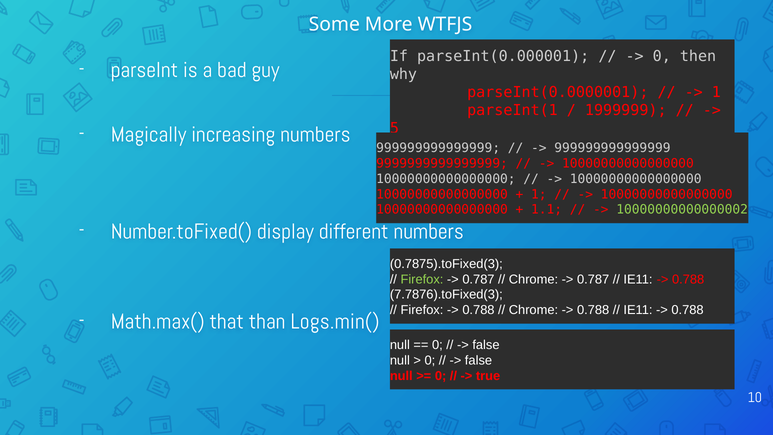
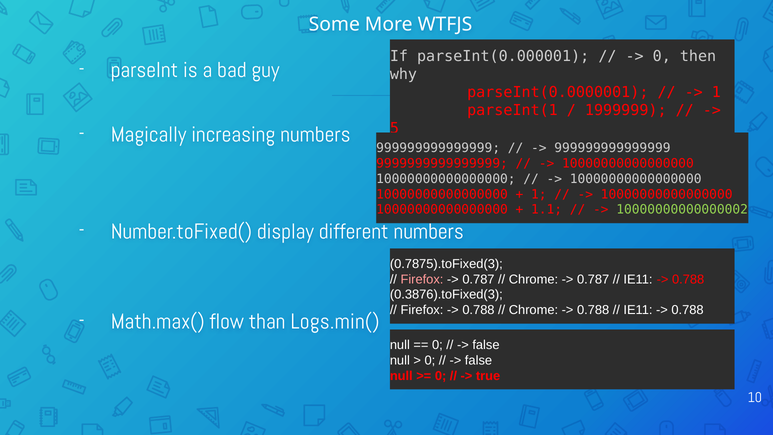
Firefox at (422, 279) colour: light green -> pink
7.7876).toFixed(3: 7.7876).toFixed(3 -> 0.3876).toFixed(3
that: that -> flow
